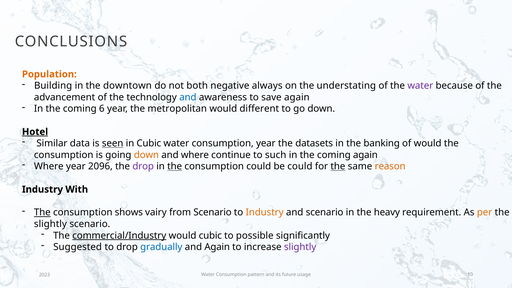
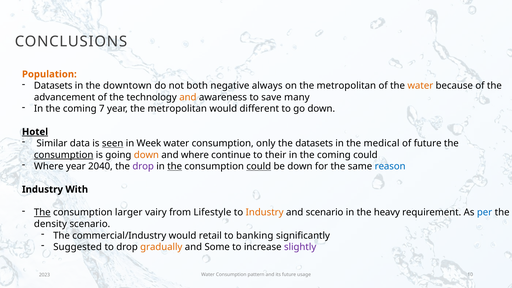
Building at (53, 86): Building -> Datasets
on the understating: understating -> metropolitan
water at (420, 86) colour: purple -> orange
and at (188, 97) colour: blue -> orange
save again: again -> many
6: 6 -> 7
in Cubic: Cubic -> Week
consumption year: year -> only
banking: banking -> medical
of would: would -> future
consumption at (64, 155) underline: none -> present
such: such -> their
coming again: again -> could
2096: 2096 -> 2040
could at (259, 166) underline: none -> present
be could: could -> down
the at (338, 166) underline: present -> none
reason colour: orange -> blue
shows: shows -> larger
from Scenario: Scenario -> Lifestyle
per colour: orange -> blue
slightly at (50, 224): slightly -> density
commercial/Industry underline: present -> none
would cubic: cubic -> retail
possible: possible -> banking
gradually colour: blue -> orange
and Again: Again -> Some
